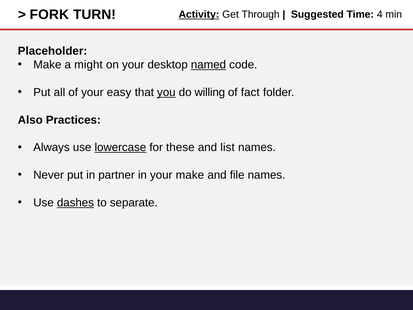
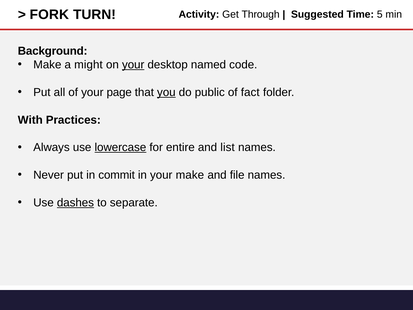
Activity underline: present -> none
4: 4 -> 5
Placeholder: Placeholder -> Background
your at (133, 65) underline: none -> present
named underline: present -> none
easy: easy -> page
willing: willing -> public
Also: Also -> With
these: these -> entire
partner: partner -> commit
